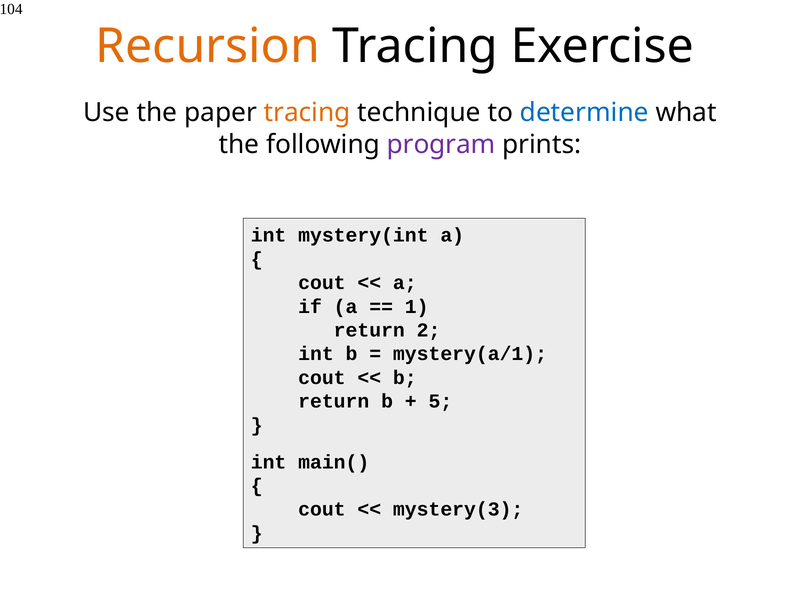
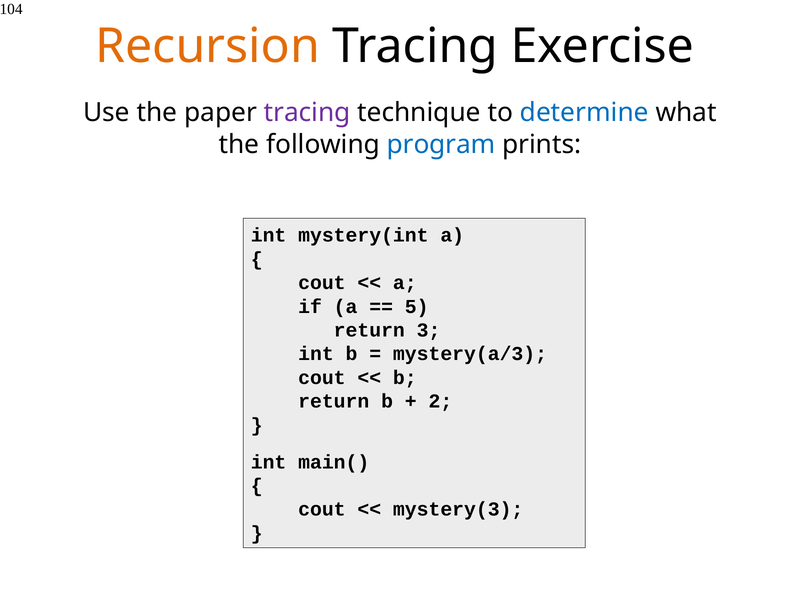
tracing at (307, 113) colour: orange -> purple
program colour: purple -> blue
1: 1 -> 5
2: 2 -> 3
mystery(a/1: mystery(a/1 -> mystery(a/3
5: 5 -> 2
